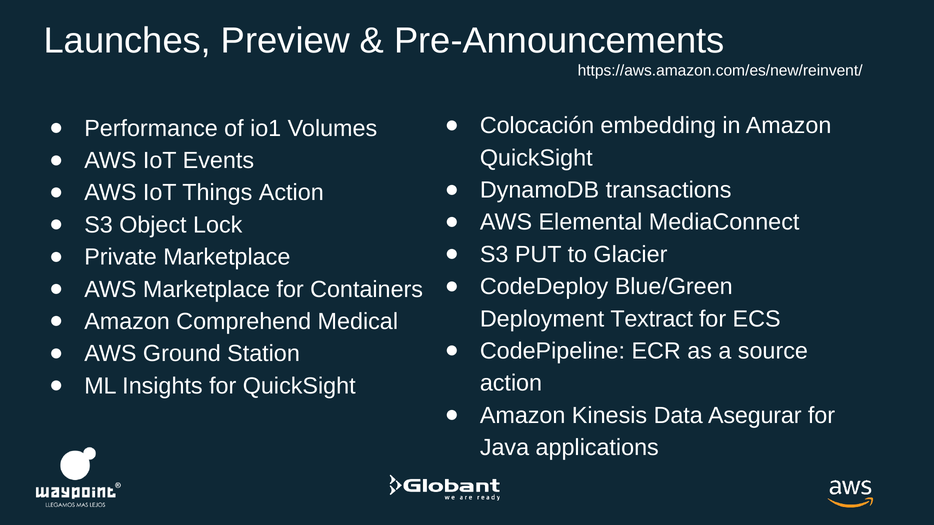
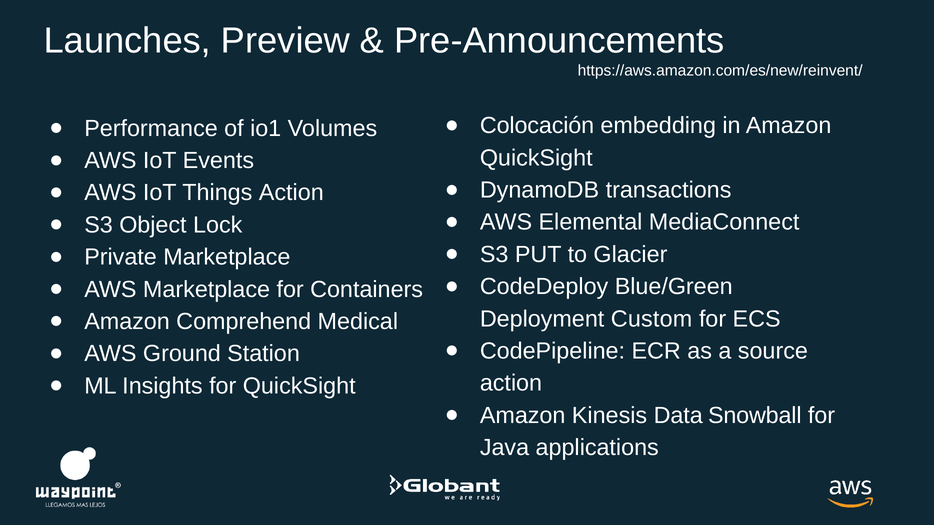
Textract: Textract -> Custom
Asegurar: Asegurar -> Snowball
